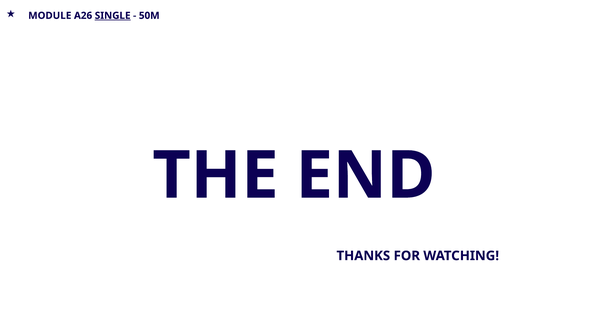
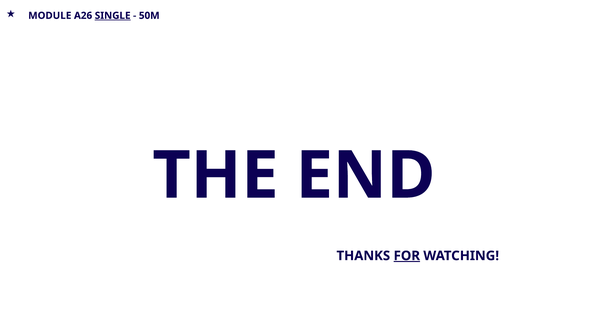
FOR underline: none -> present
